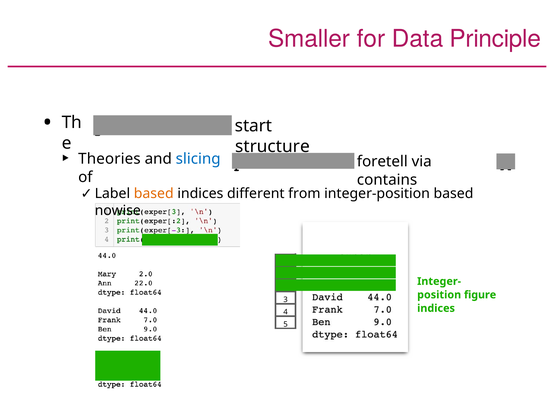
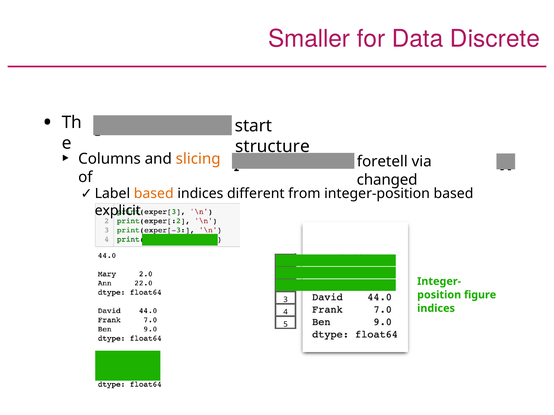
Principle: Principle -> Discrete
Theories: Theories -> Columns
slicing colour: blue -> orange
contains: contains -> changed
nowise: nowise -> explicit
